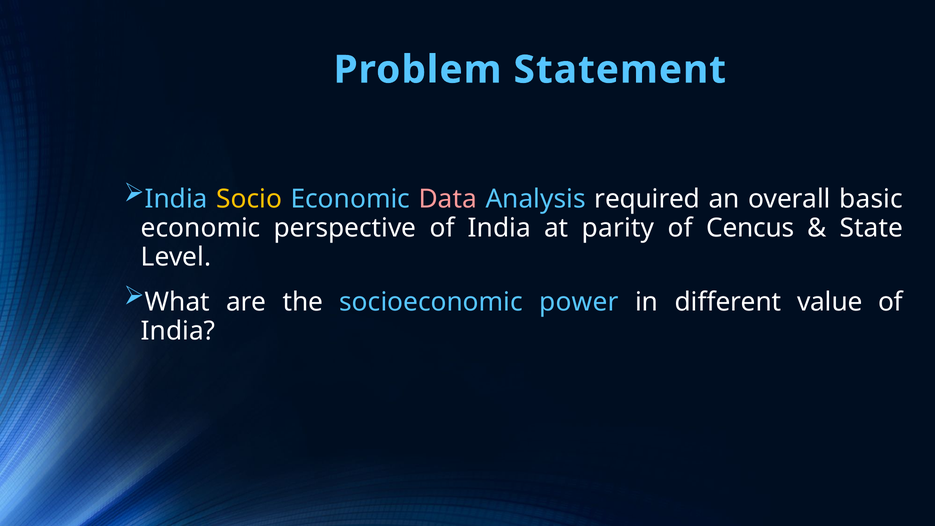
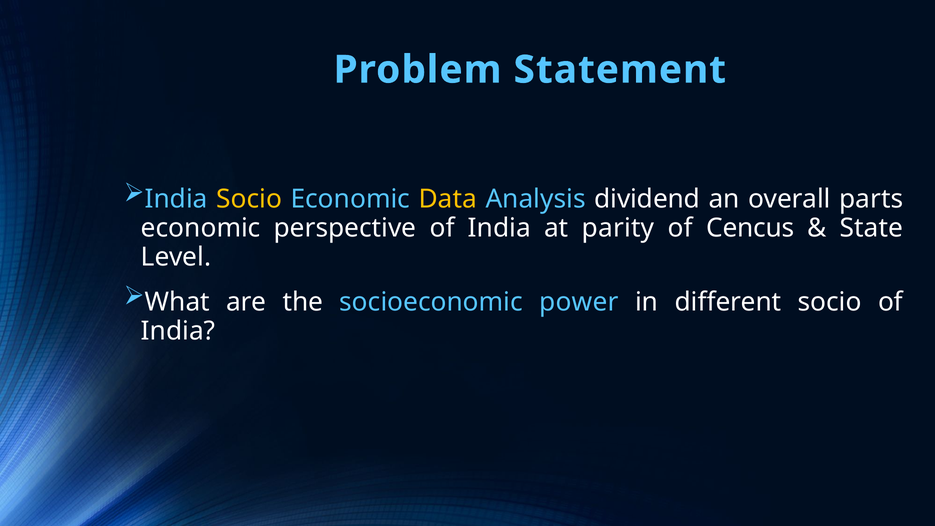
Data colour: pink -> yellow
required: required -> dividend
basic: basic -> parts
different value: value -> socio
